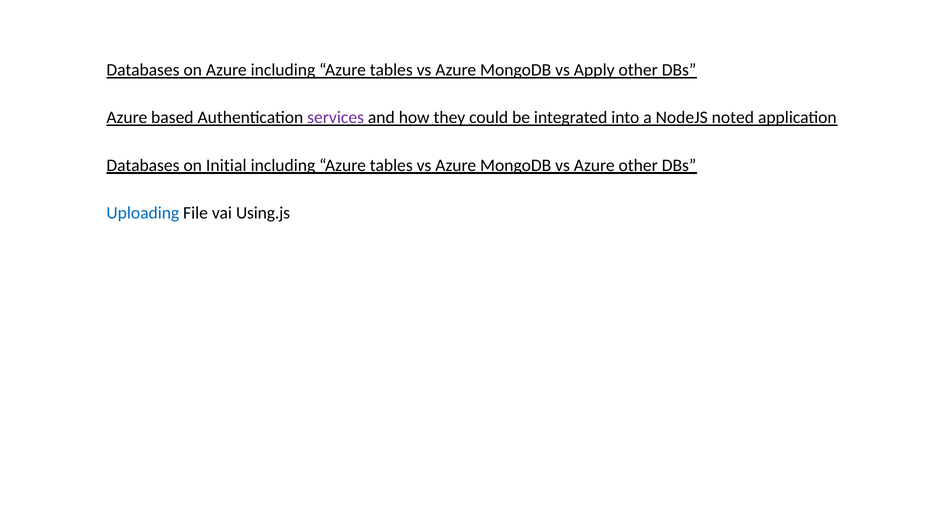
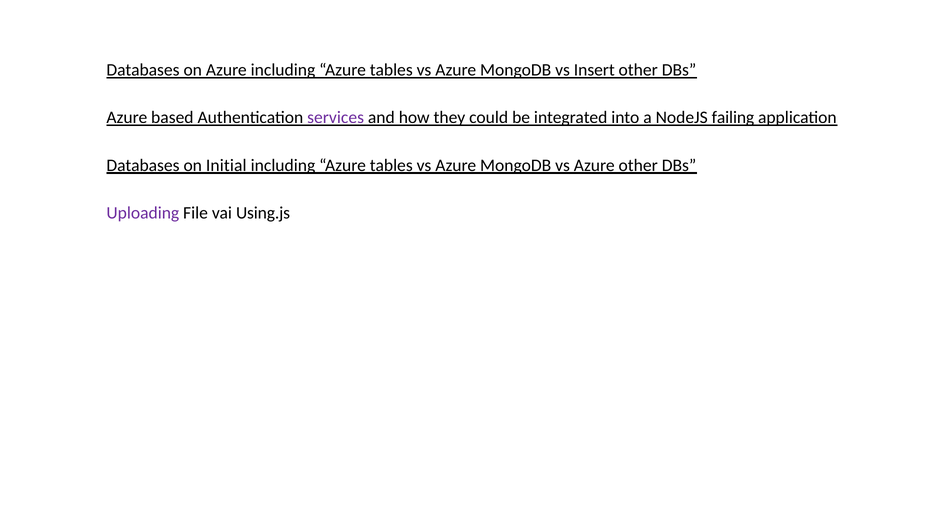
Apply: Apply -> Insert
noted: noted -> failing
Uploading colour: blue -> purple
